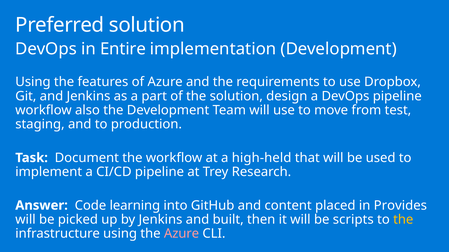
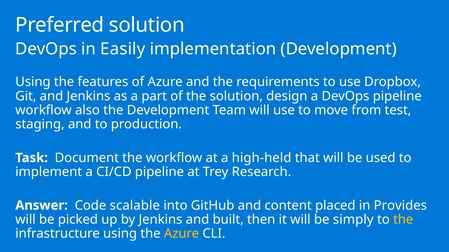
Entire: Entire -> Easily
learning: learning -> scalable
scripts: scripts -> simply
Azure at (182, 234) colour: pink -> yellow
